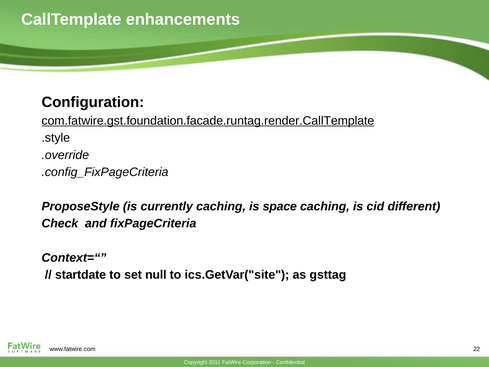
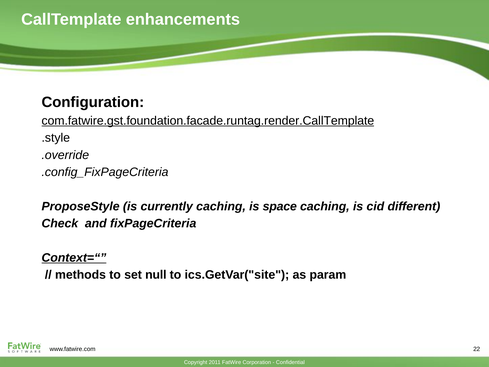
Context=“ underline: none -> present
startdate: startdate -> methods
gsttag: gsttag -> param
